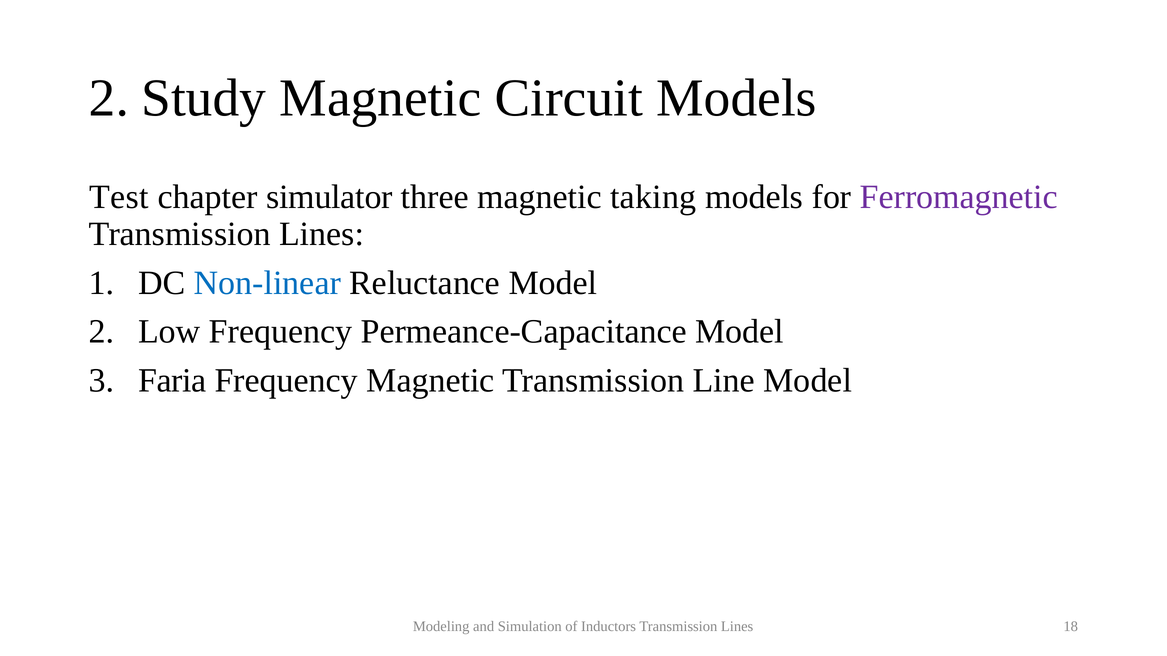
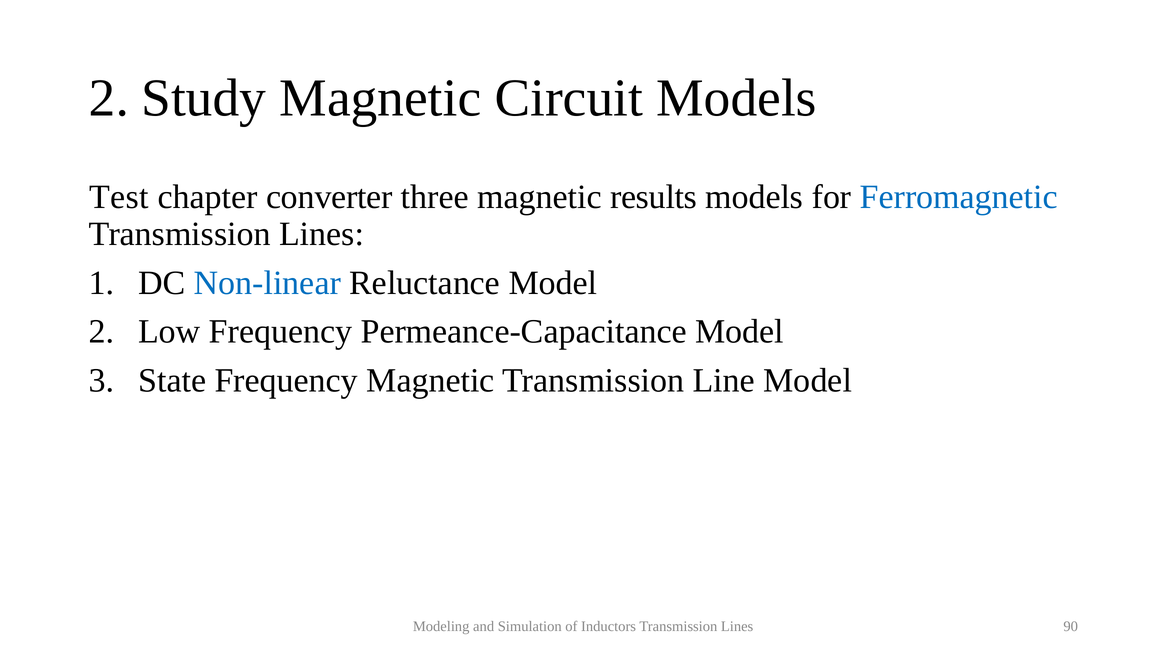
simulator: simulator -> converter
taking: taking -> results
Ferromagnetic colour: purple -> blue
Faria: Faria -> State
18: 18 -> 90
